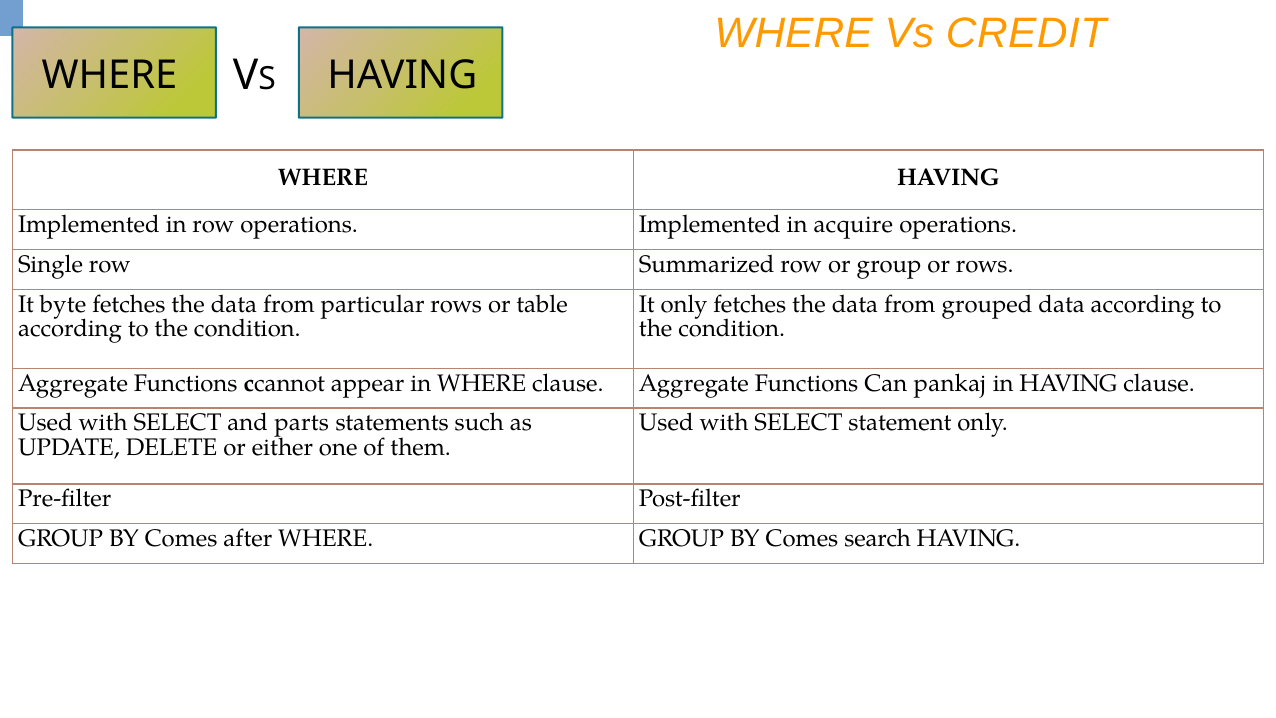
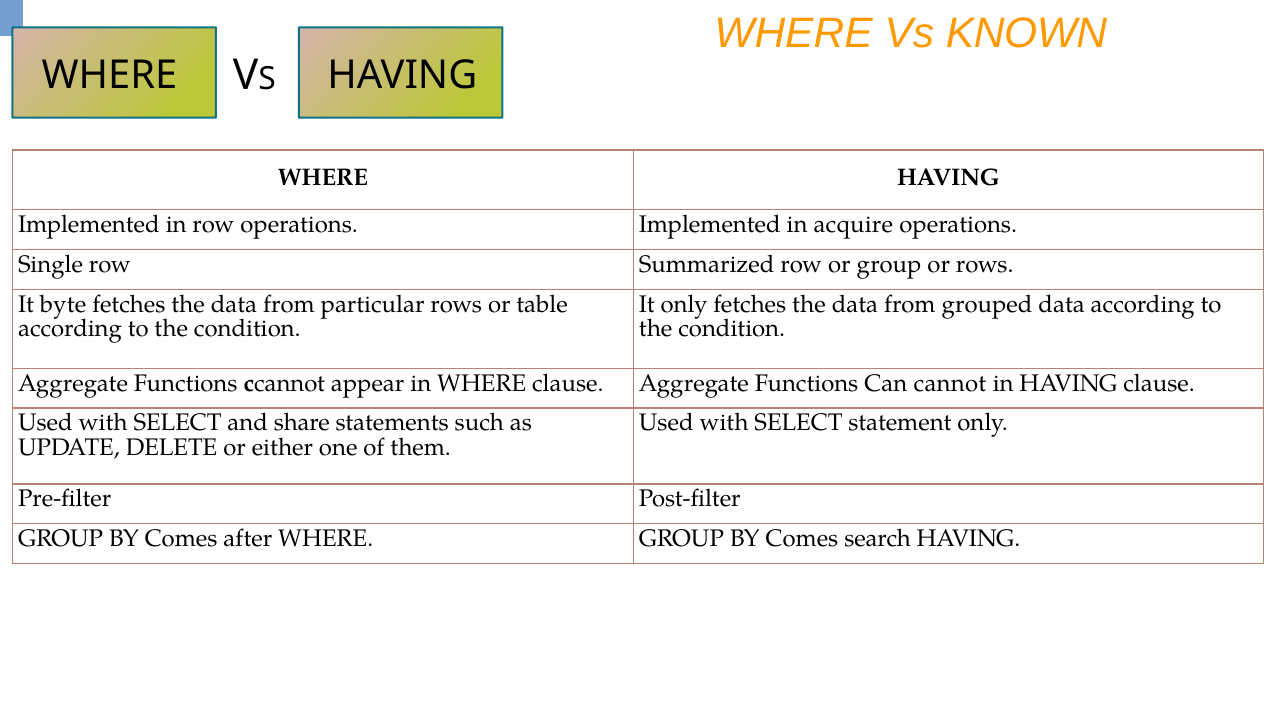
CREDIT: CREDIT -> KNOWN
pankaj: pankaj -> cannot
parts: parts -> share
